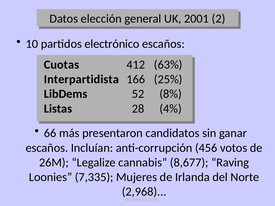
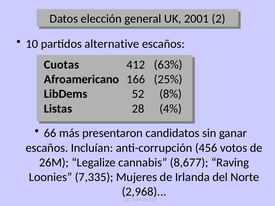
electrónico: electrónico -> alternative
Interpartidista: Interpartidista -> Afroamericano
